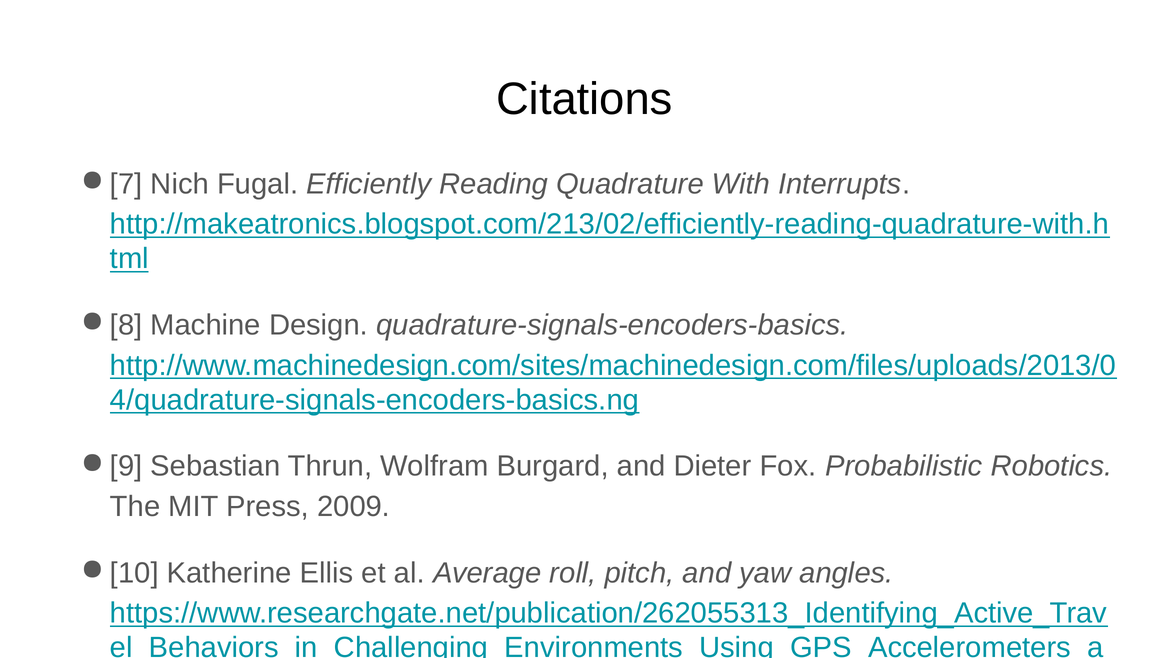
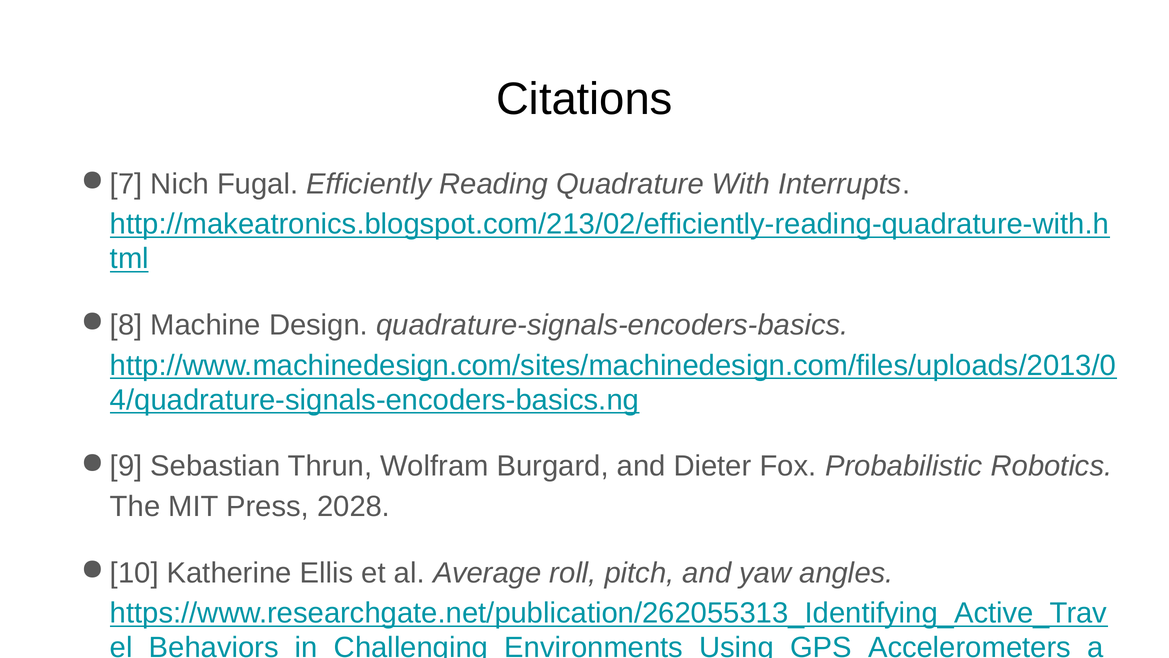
2009: 2009 -> 2028
